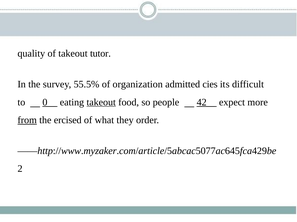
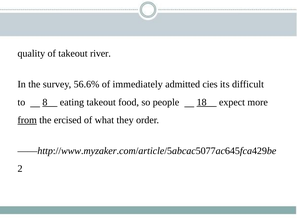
tutor: tutor -> river
55.5%: 55.5% -> 56.6%
organization: organization -> immediately
0: 0 -> 8
takeout at (101, 102) underline: present -> none
42: 42 -> 18
